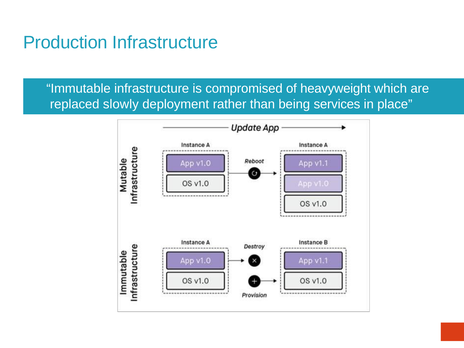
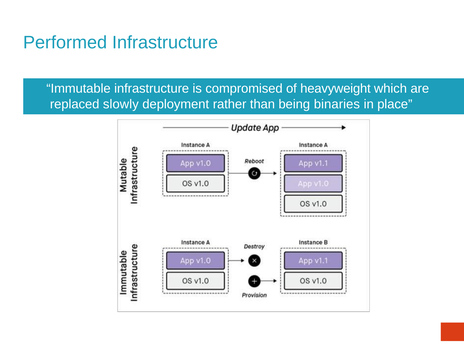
Production: Production -> Performed
services: services -> binaries
